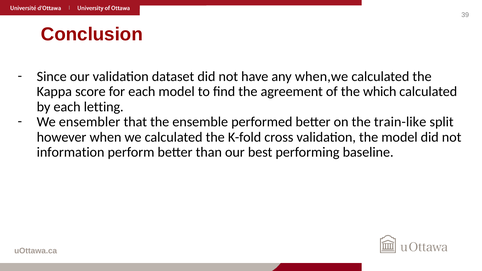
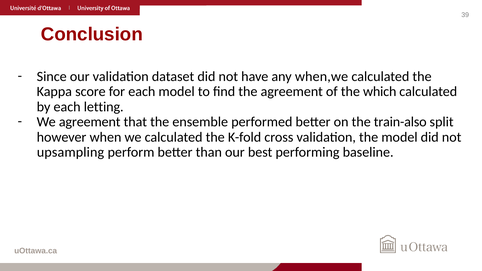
We ensembler: ensembler -> agreement
train-like: train-like -> train-also
information: information -> upsampling
